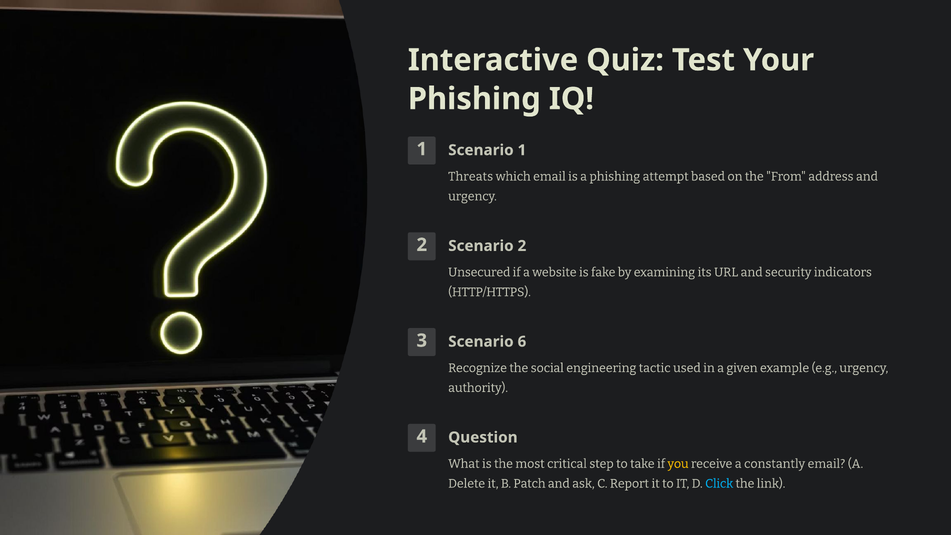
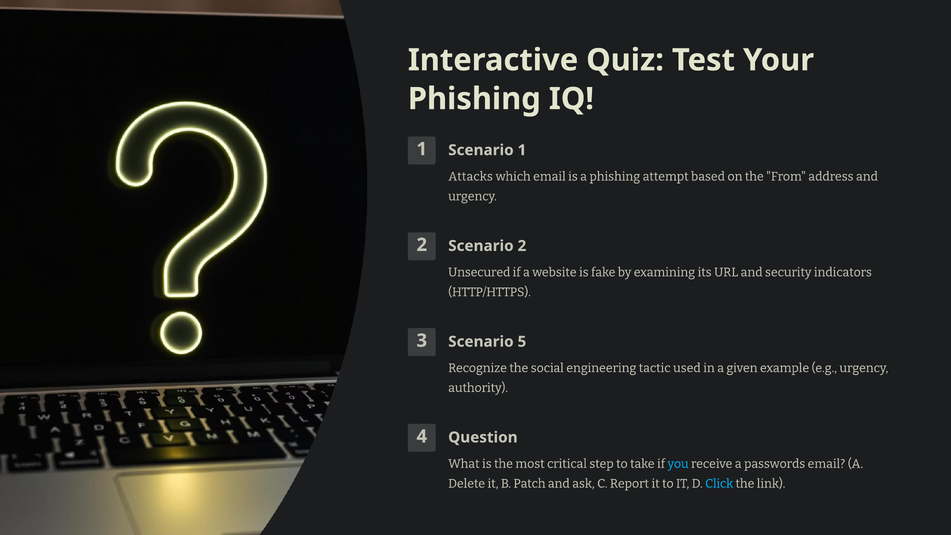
Threats: Threats -> Attacks
6: 6 -> 5
you colour: yellow -> light blue
constantly: constantly -> passwords
